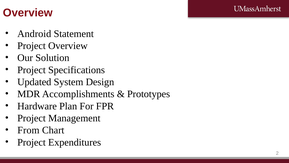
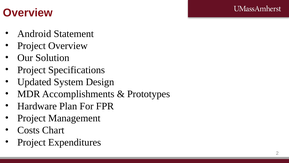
From: From -> Costs
